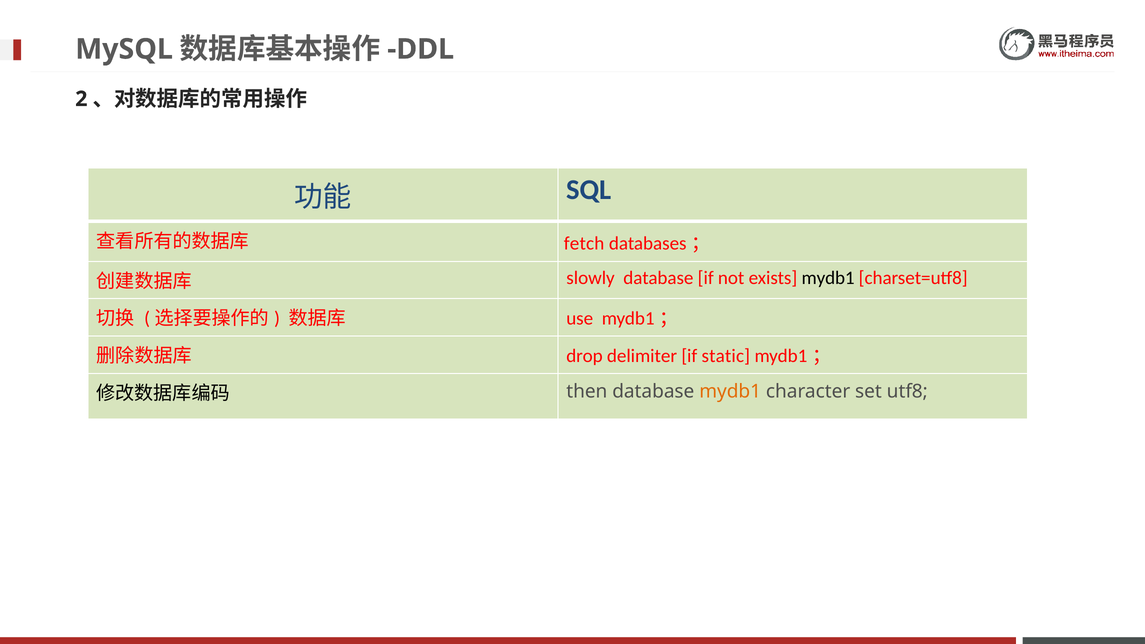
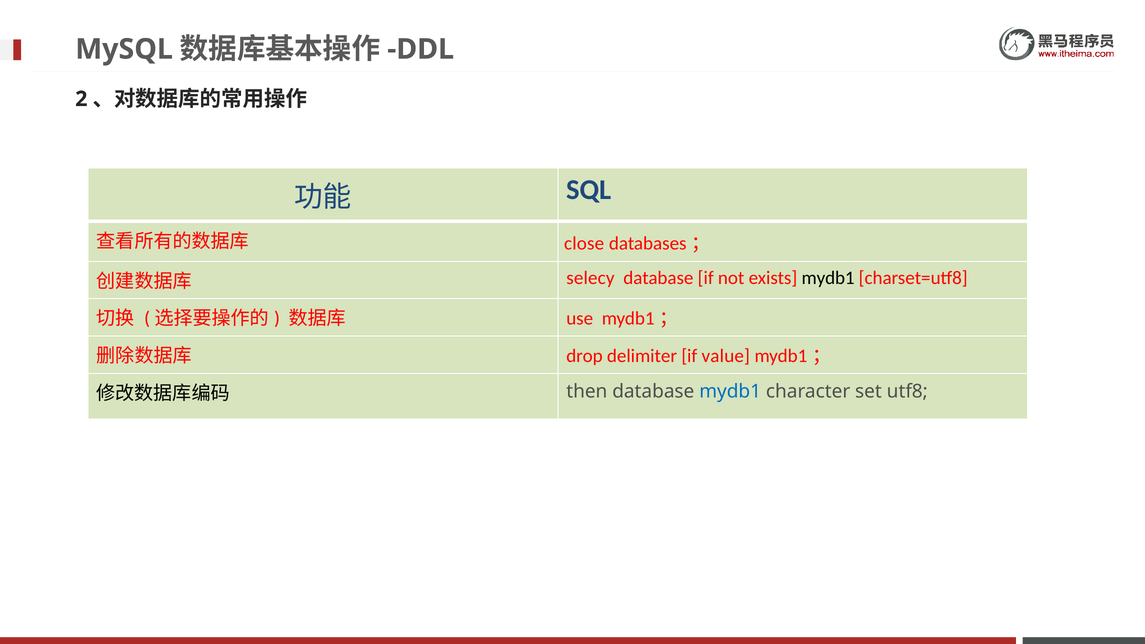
fetch: fetch -> close
slowly: slowly -> selecy
static: static -> value
mydb1 at (730, 392) colour: orange -> blue
